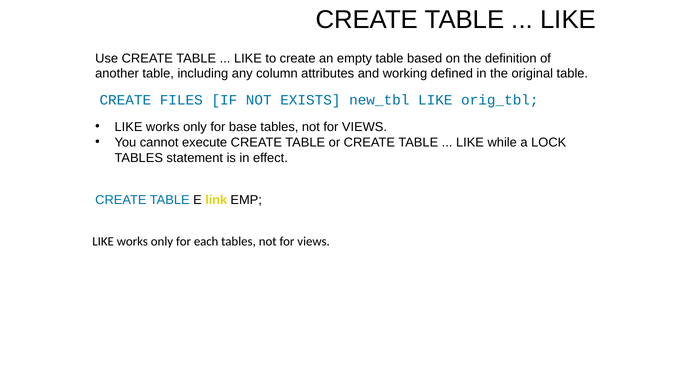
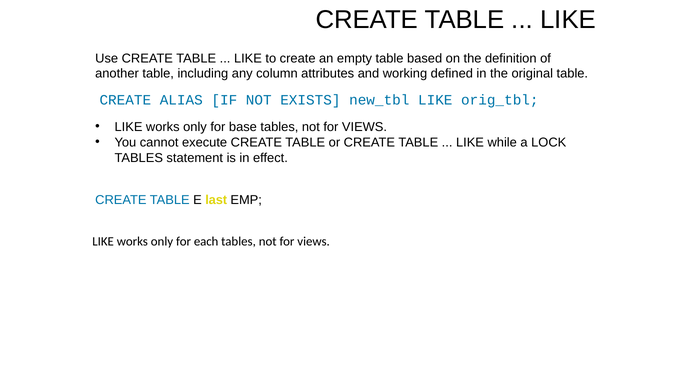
FILES: FILES -> ALIAS
link: link -> last
